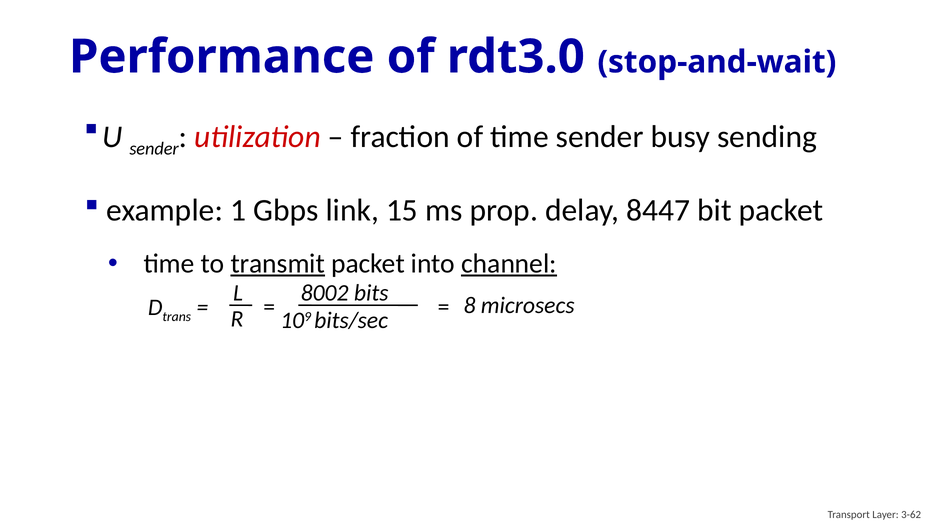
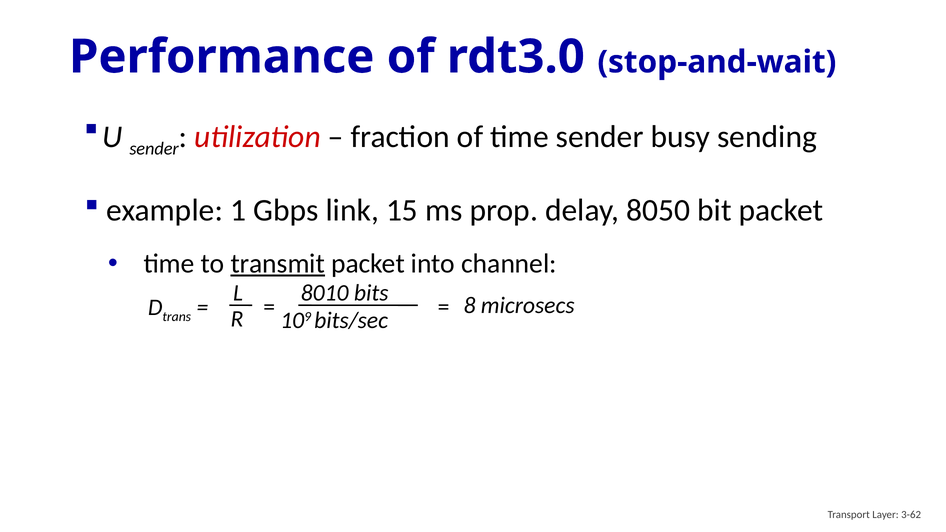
8447: 8447 -> 8050
channel underline: present -> none
8002: 8002 -> 8010
